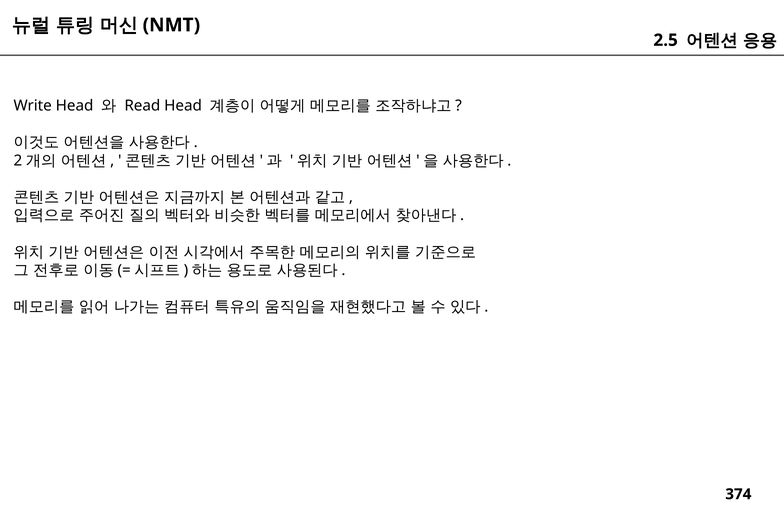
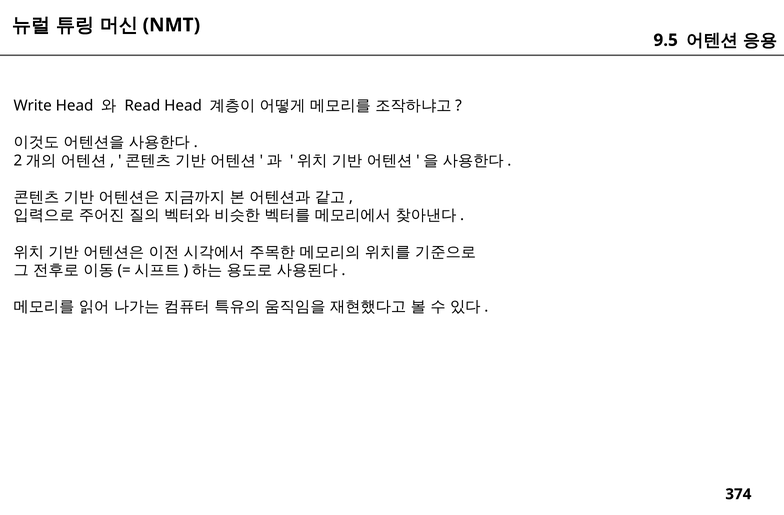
2.5: 2.5 -> 9.5
